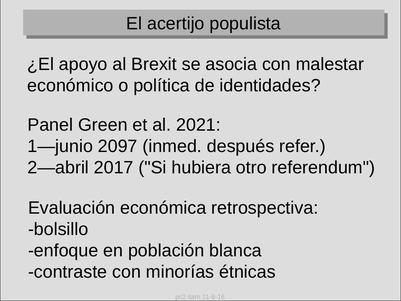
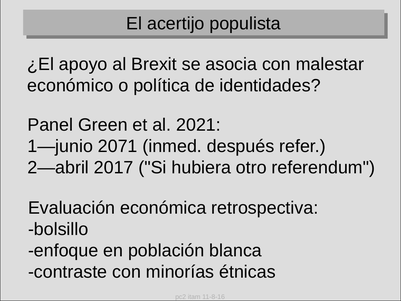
2097: 2097 -> 2071
